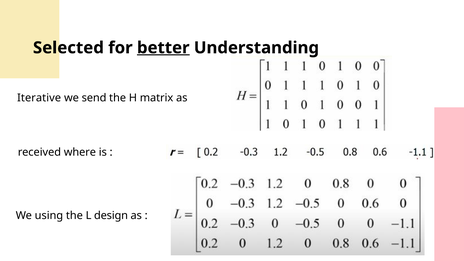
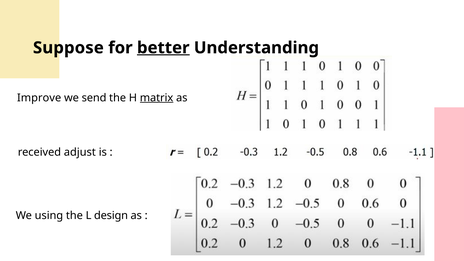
Selected: Selected -> Suppose
Iterative: Iterative -> Improve
matrix underline: none -> present
where: where -> adjust
